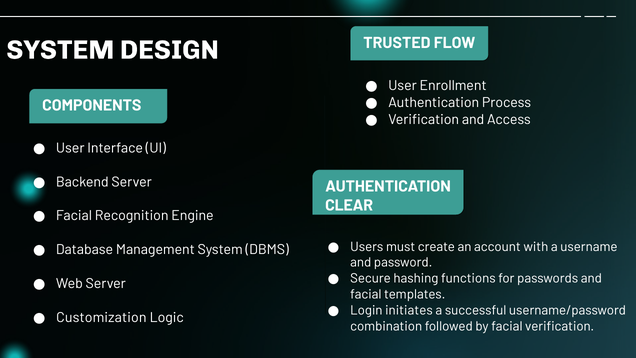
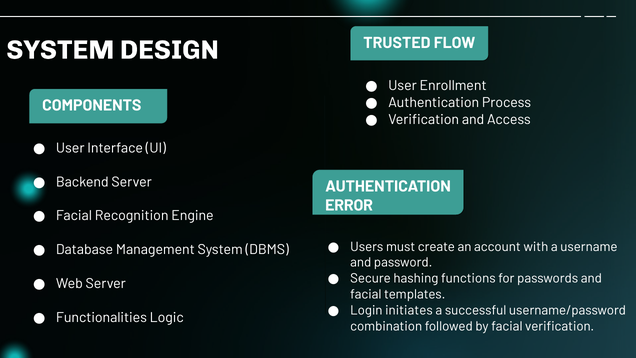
CLEAR: CLEAR -> ERROR
Customization: Customization -> Functionalities
